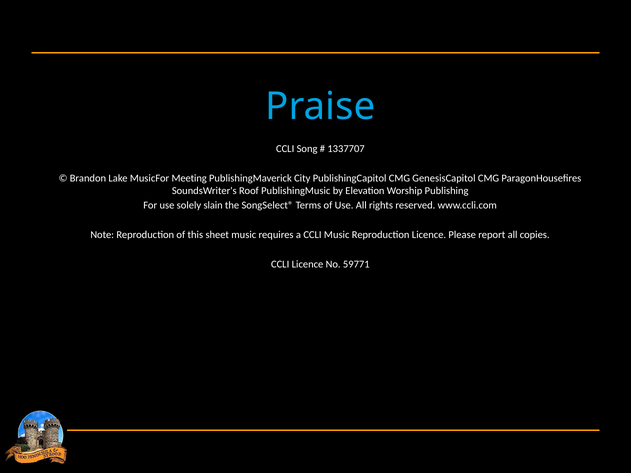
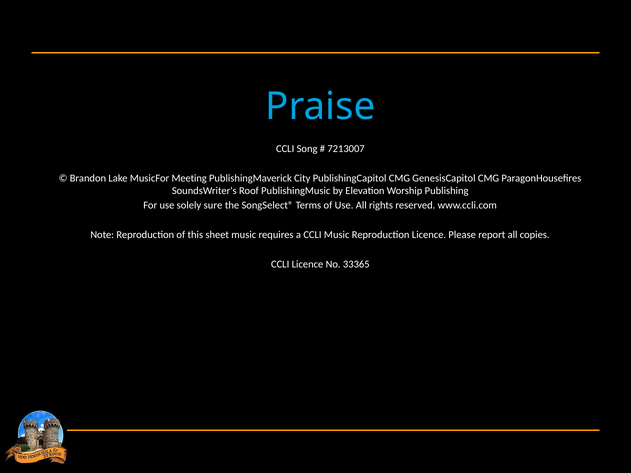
1337707: 1337707 -> 7213007
slain: slain -> sure
59771: 59771 -> 33365
